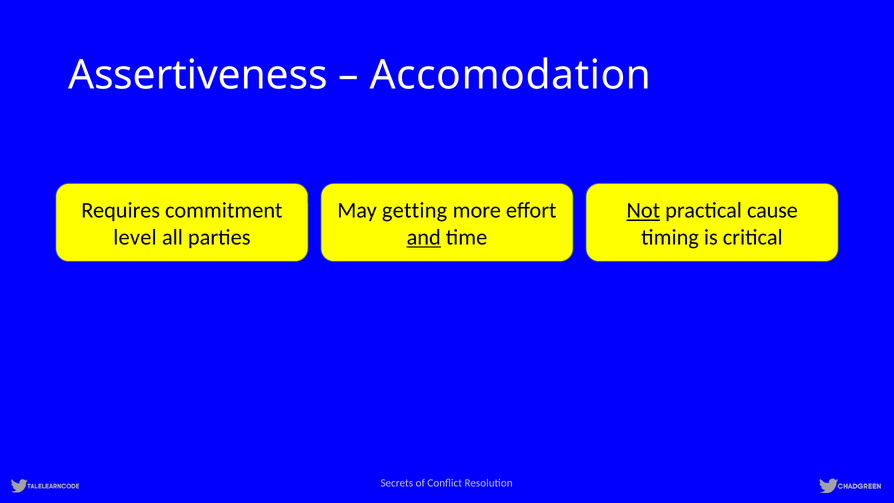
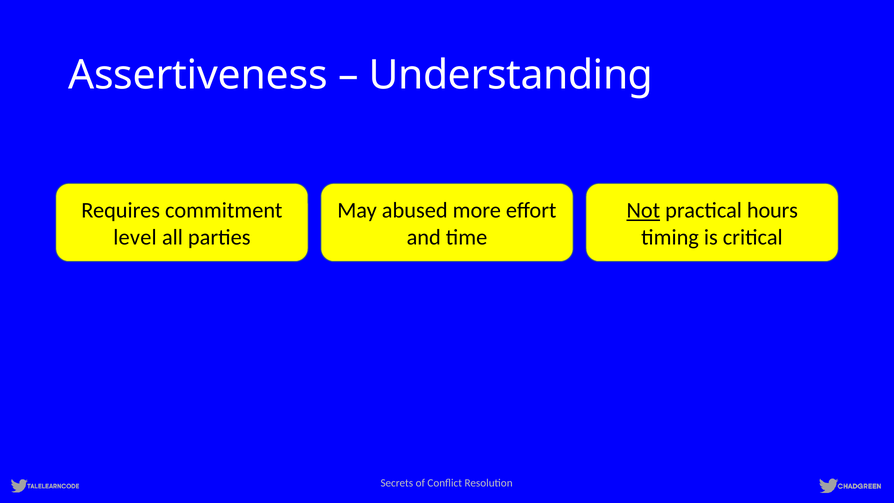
Accomodation: Accomodation -> Understanding
getting: getting -> abused
cause: cause -> hours
and underline: present -> none
